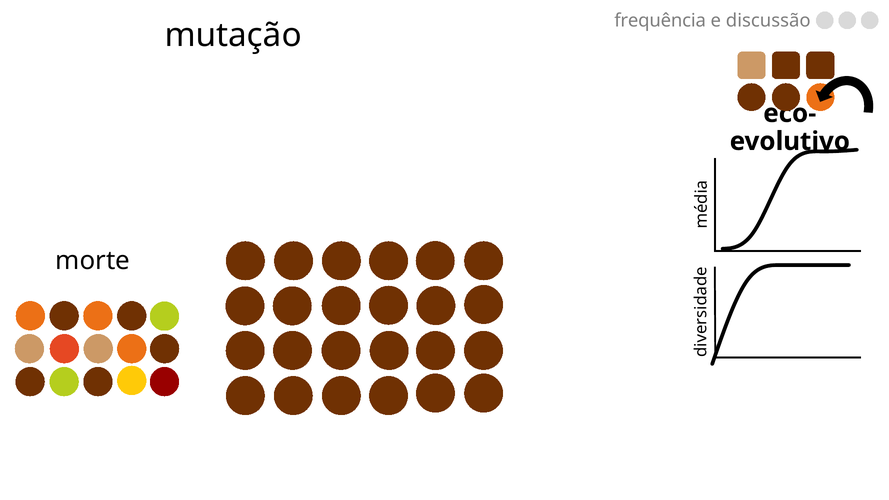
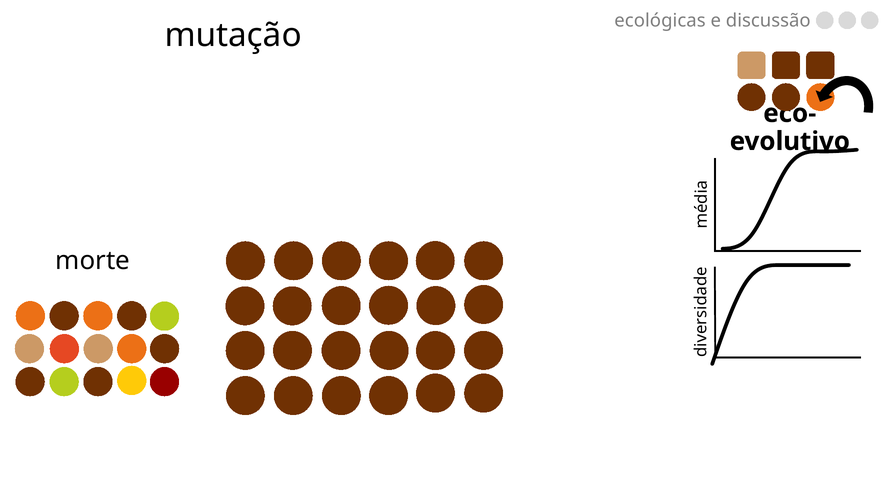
frequência: frequência -> ecológicas
